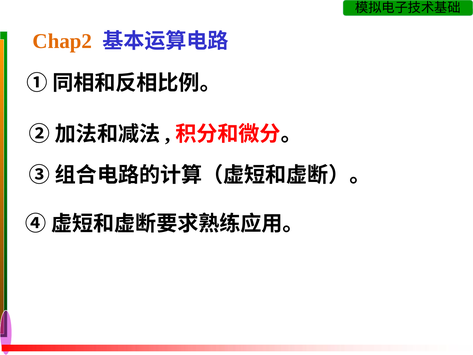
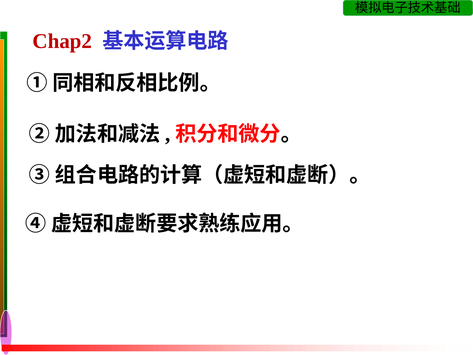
Chap2 colour: orange -> red
